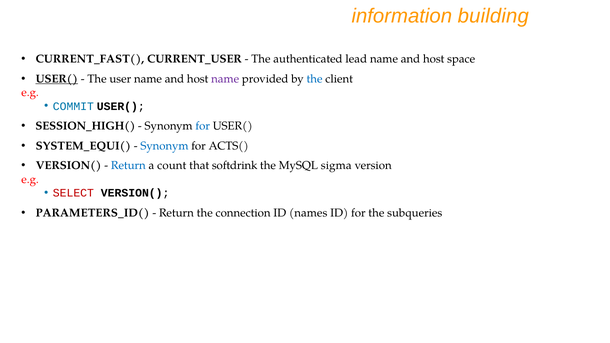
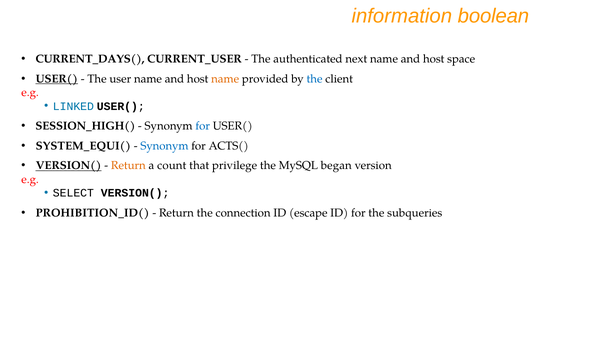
building: building -> boolean
CURRENT_FAST(: CURRENT_FAST( -> CURRENT_DAYS(
lead: lead -> next
name at (225, 79) colour: purple -> orange
COMMIT: COMMIT -> LINKED
VERSION( at (69, 166) underline: none -> present
Return at (128, 166) colour: blue -> orange
softdrink: softdrink -> privilege
sigma: sigma -> began
SELECT colour: red -> black
PARAMETERS_ID(: PARAMETERS_ID( -> PROHIBITION_ID(
names: names -> escape
